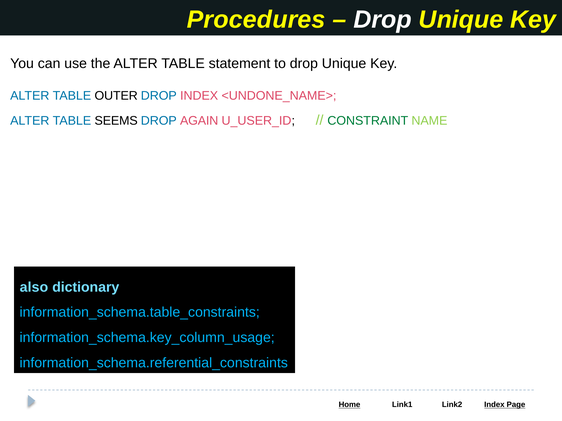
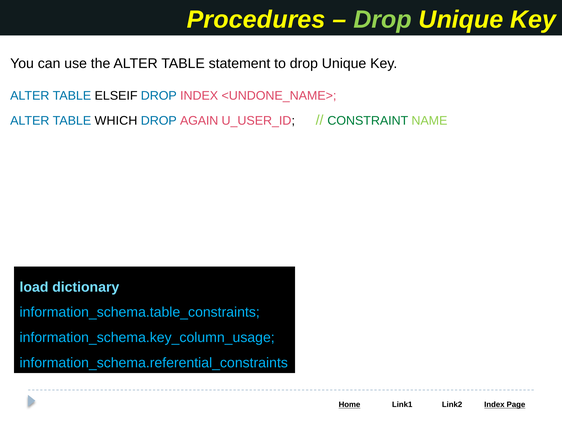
Drop at (383, 20) colour: white -> light green
OUTER: OUTER -> ELSEIF
SEEMS: SEEMS -> WHICH
also: also -> load
